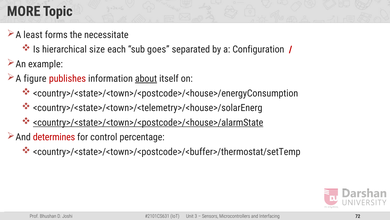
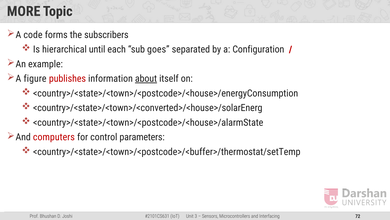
least: least -> code
necessitate: necessitate -> subscribers
size: size -> until
<country>/<state>/<town>/<telemetry>/<house>/solarEnerg: <country>/<state>/<town>/<telemetry>/<house>/solarEnerg -> <country>/<state>/<town>/<converted>/<house>/solarEnerg
<country>/<state>/<town>/<postcode>/<house>/alarmState underline: present -> none
determines: determines -> computers
percentage: percentage -> parameters
